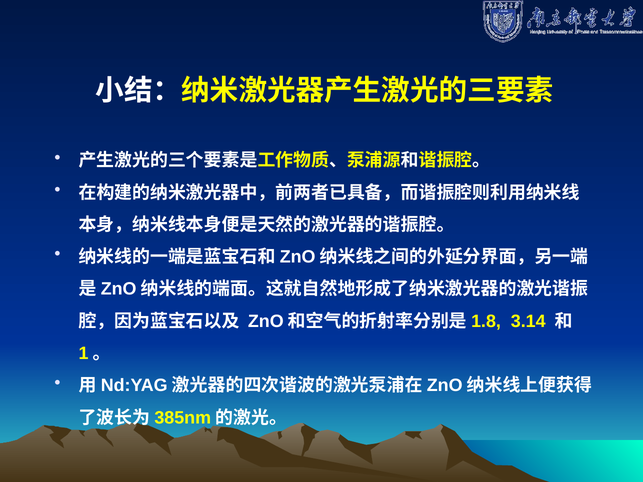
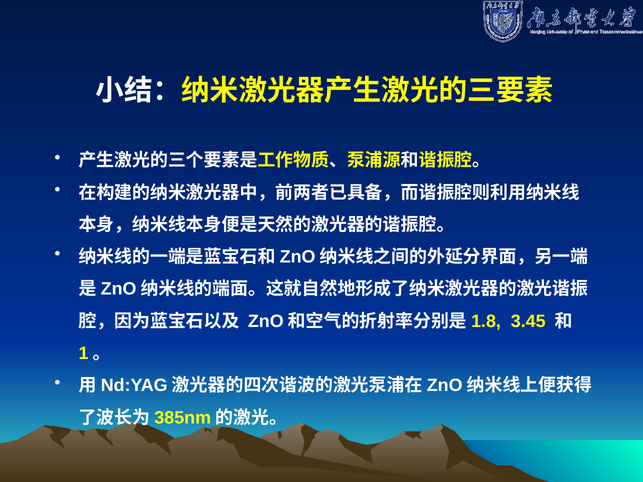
3.14: 3.14 -> 3.45
